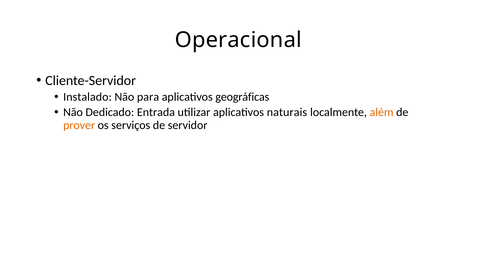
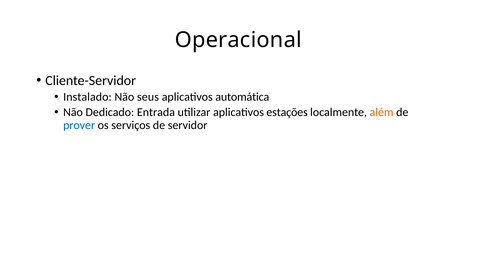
para: para -> seus
geográficas: geográficas -> automática
naturais: naturais -> estações
prover colour: orange -> blue
